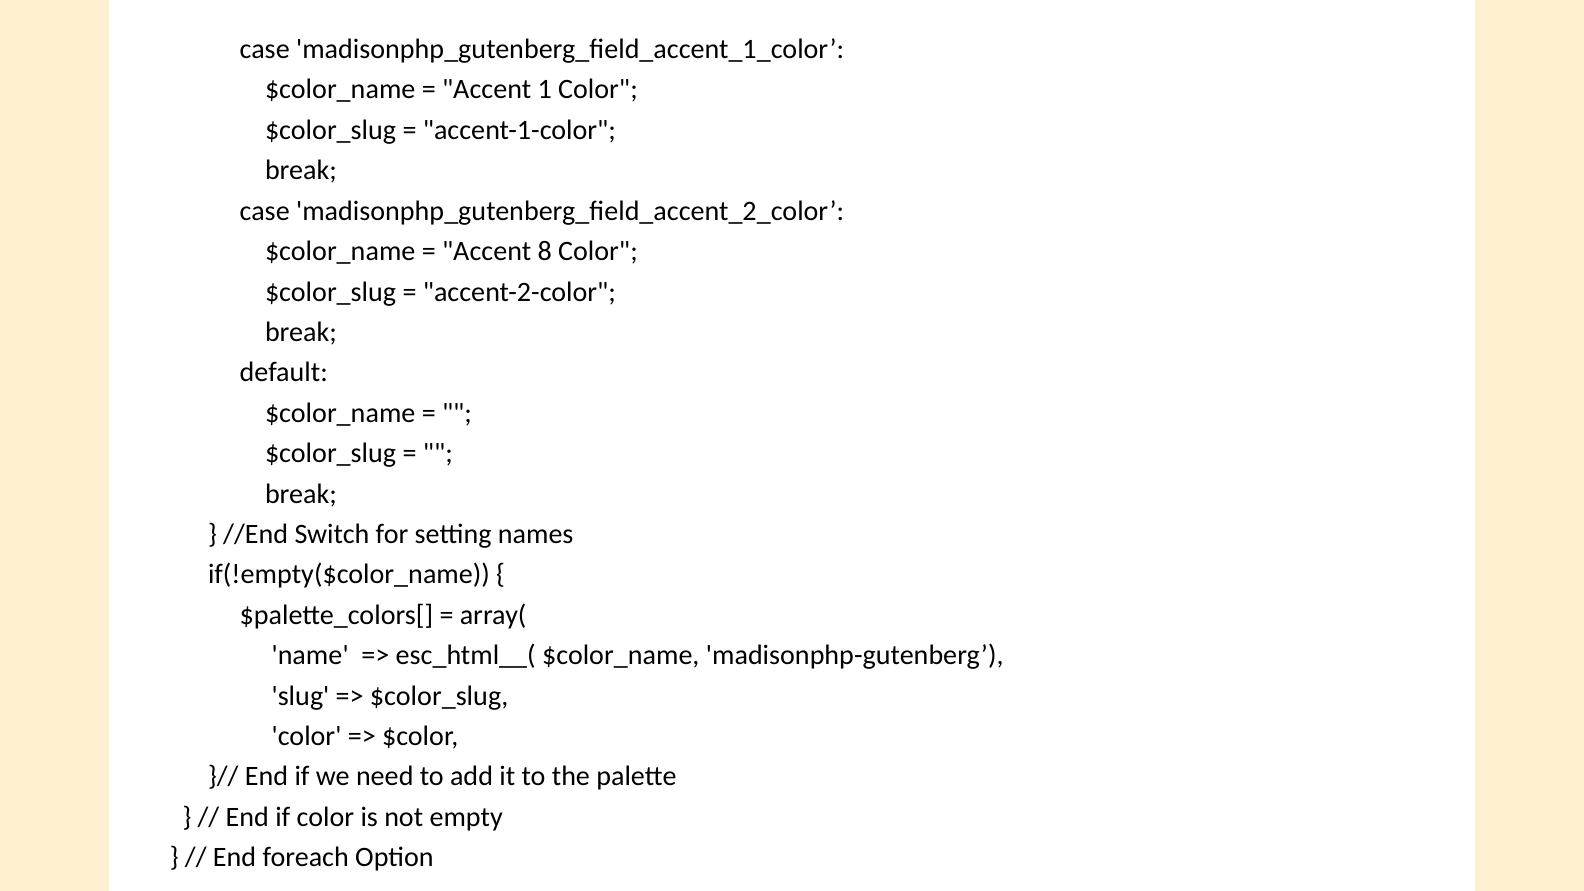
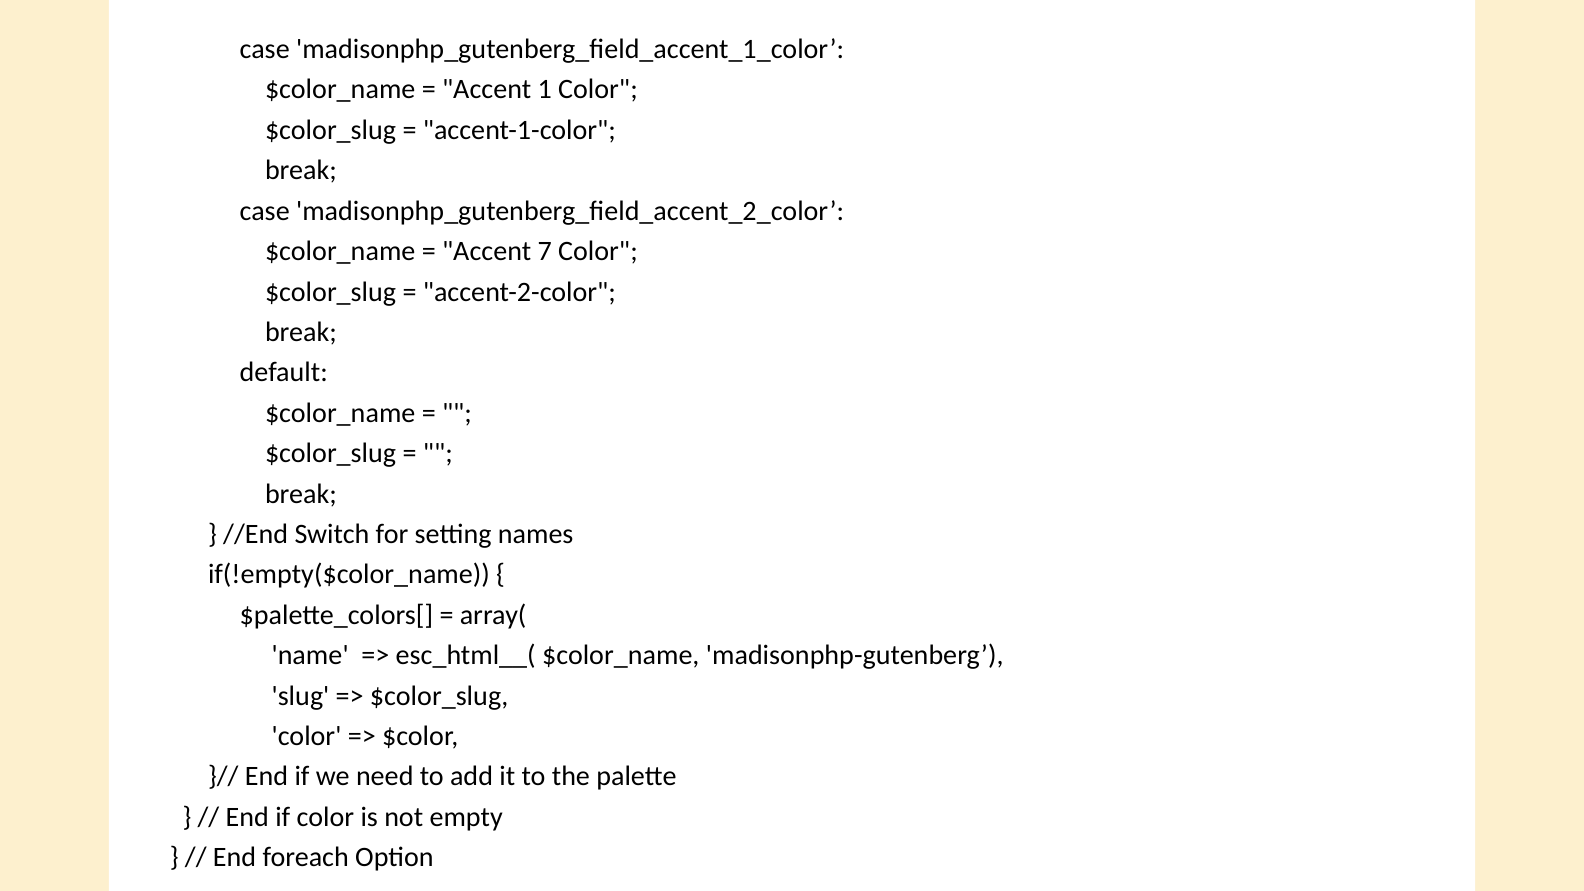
8: 8 -> 7
